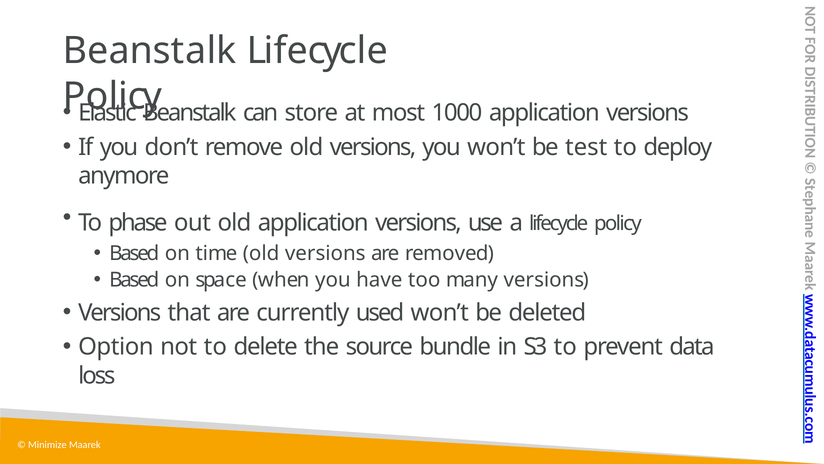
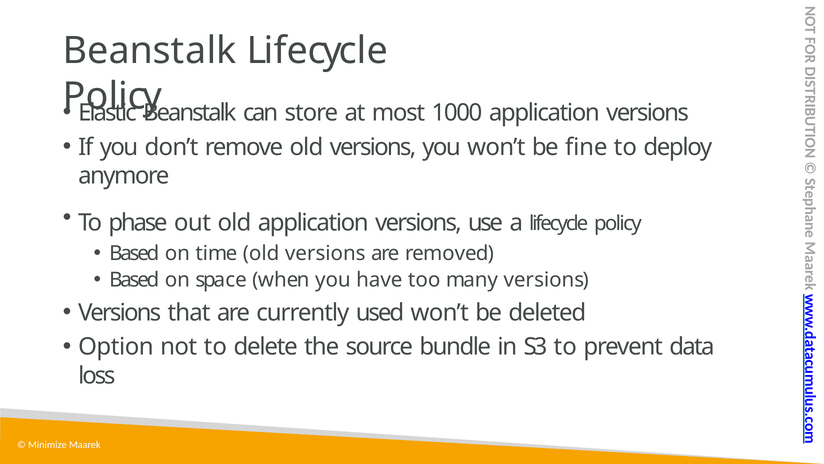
test: test -> fine
